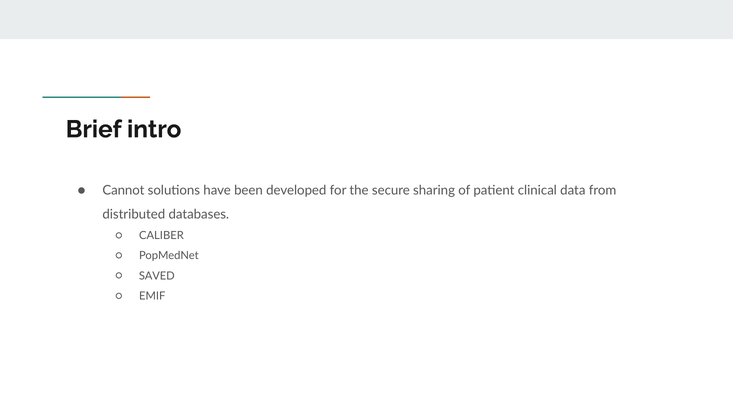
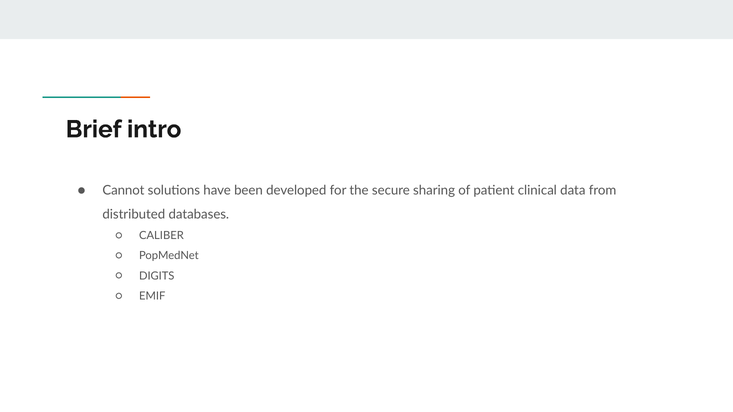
SAVED: SAVED -> DIGITS
